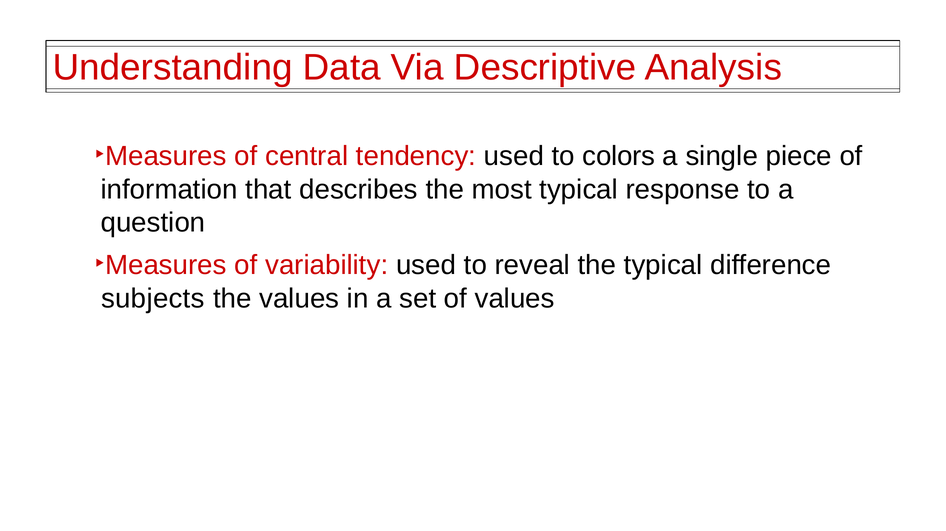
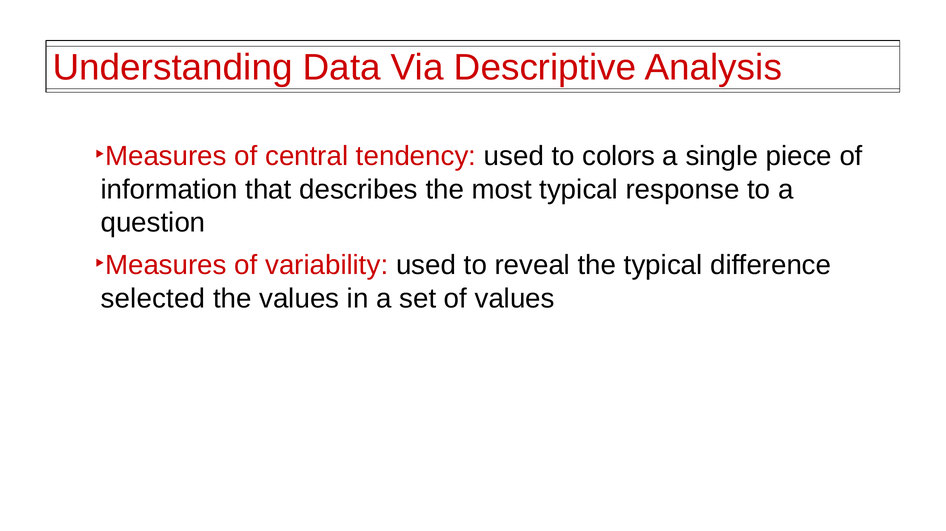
subjects: subjects -> selected
